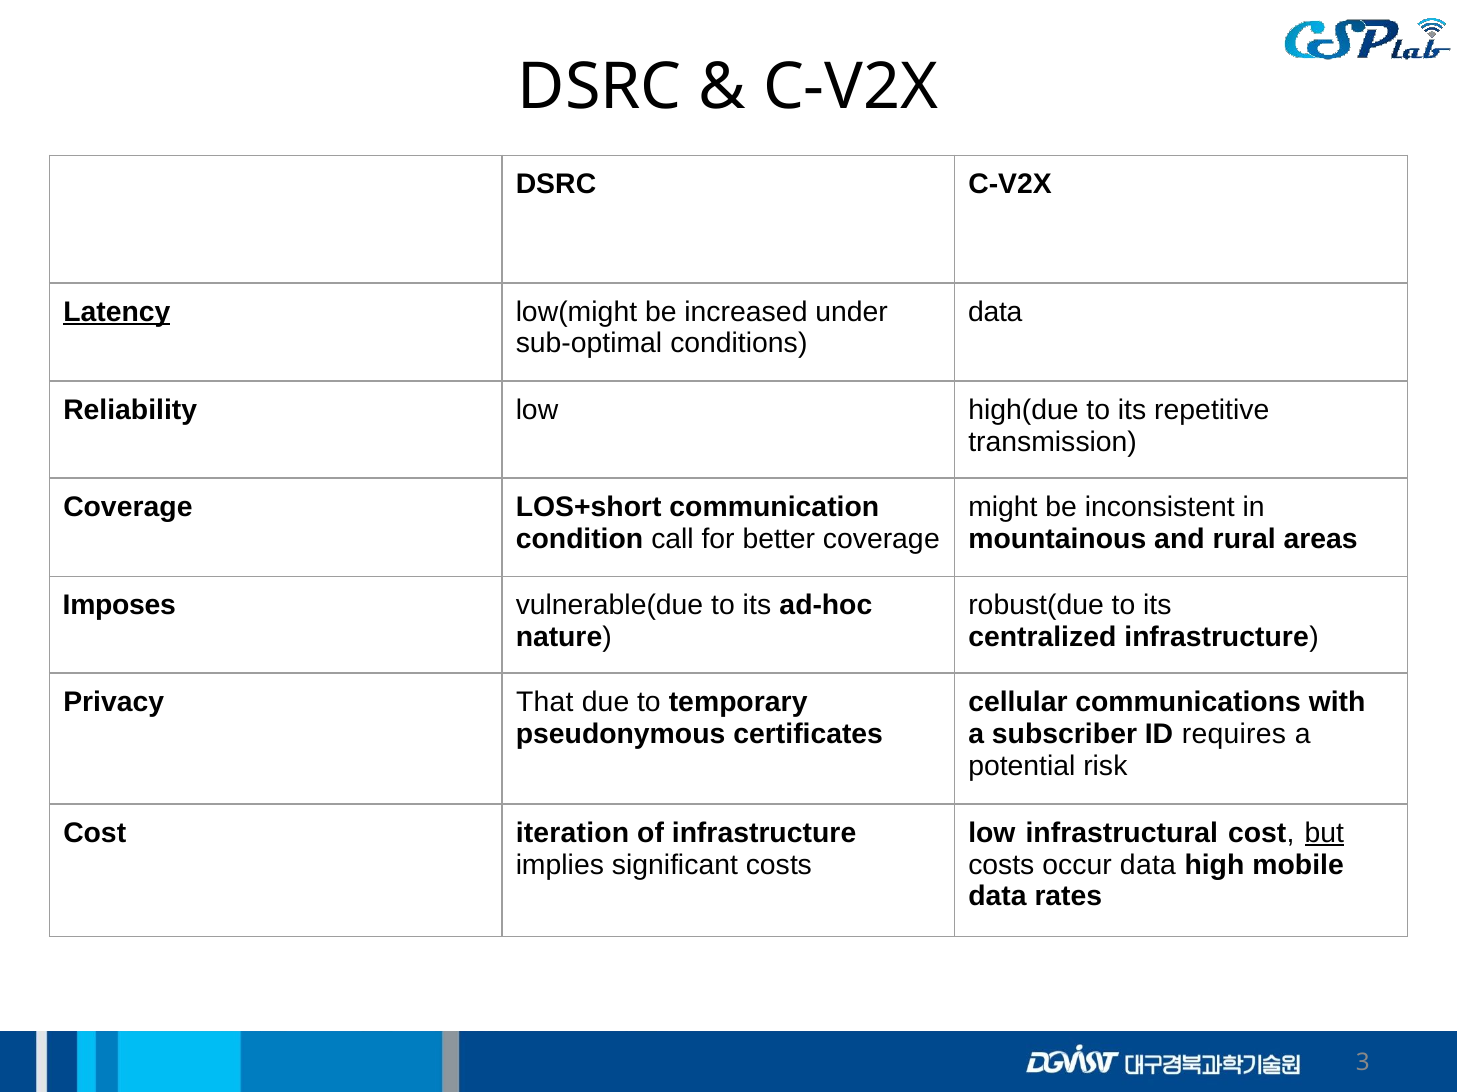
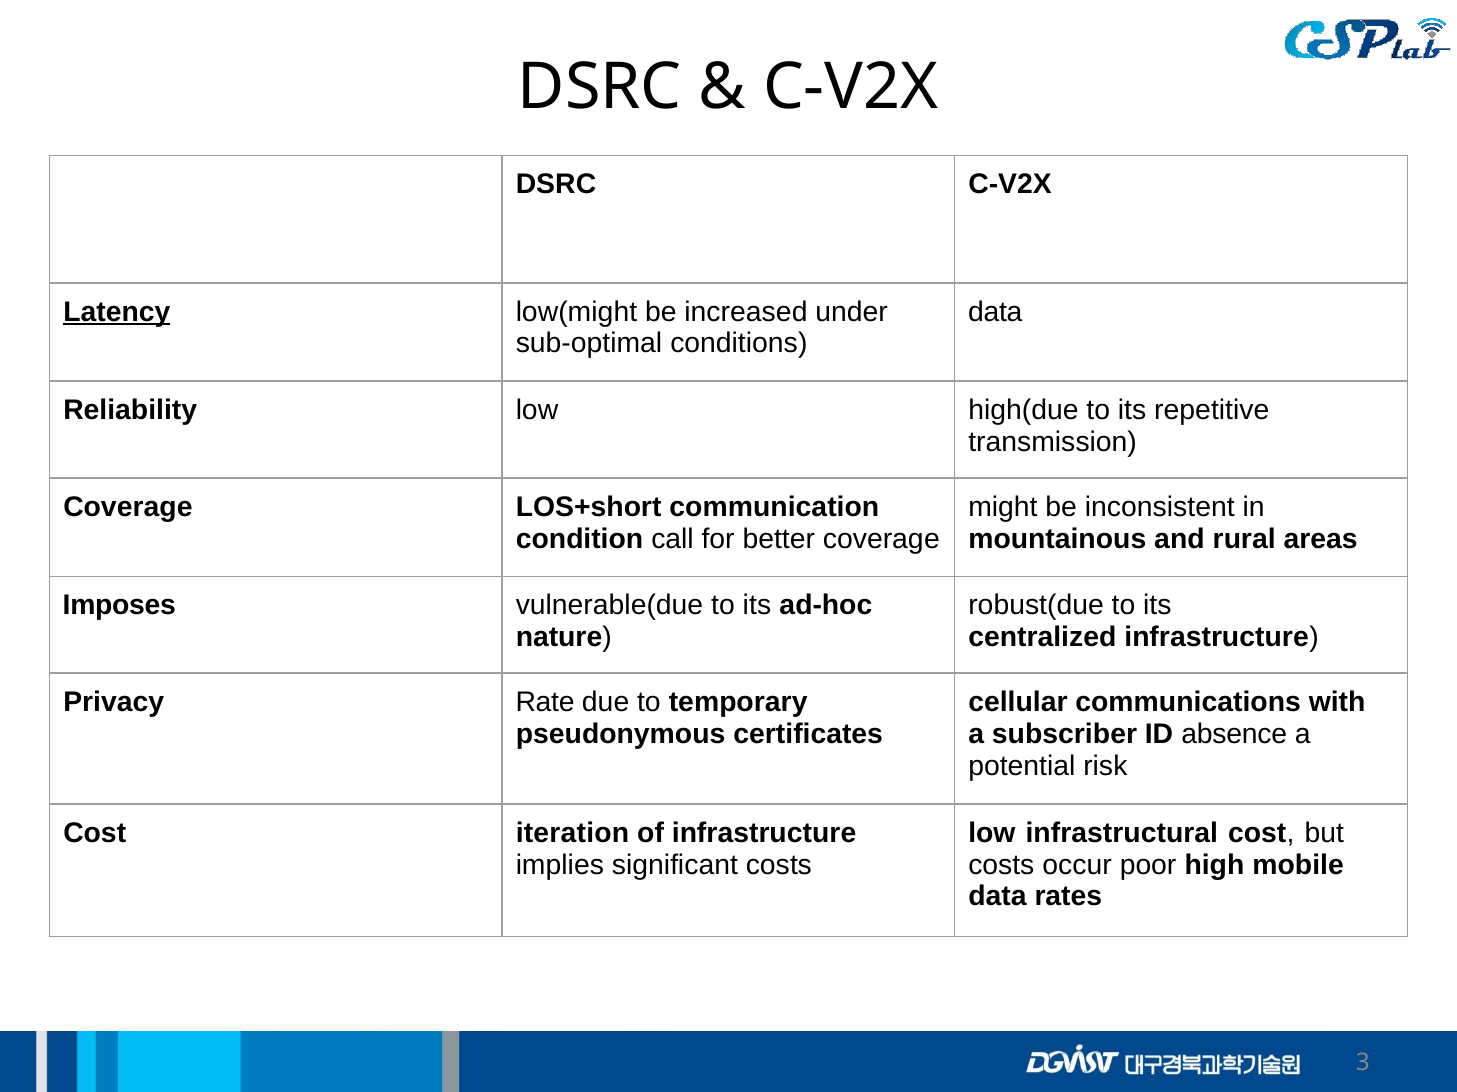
That: That -> Rate
requires: requires -> absence
but underline: present -> none
occur data: data -> poor
